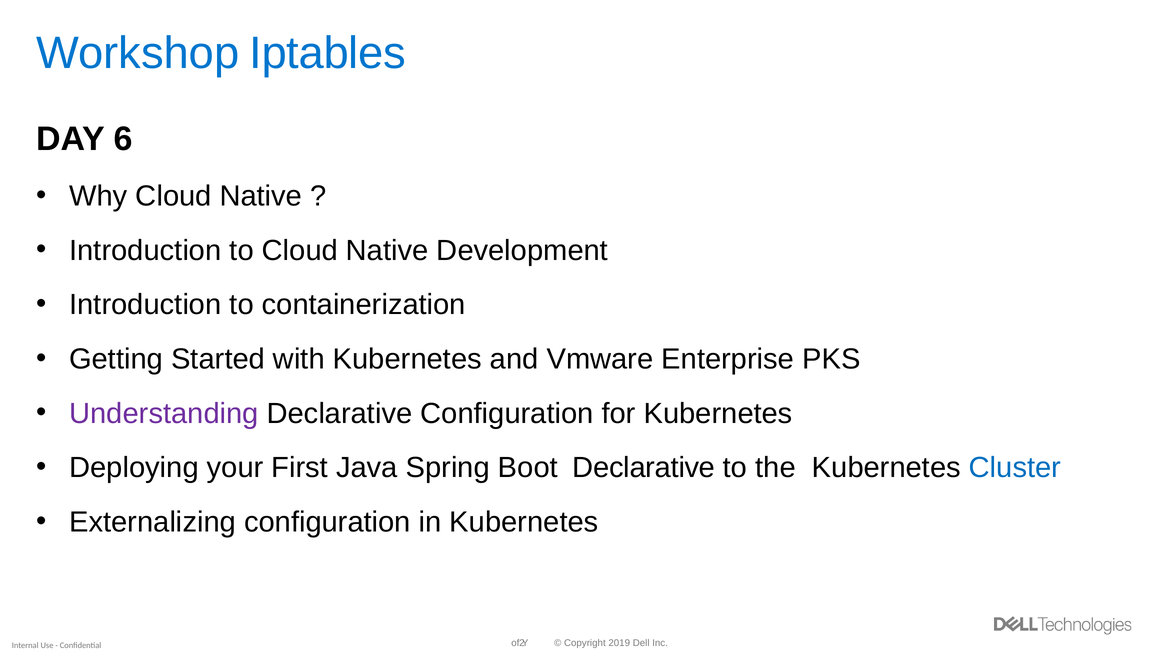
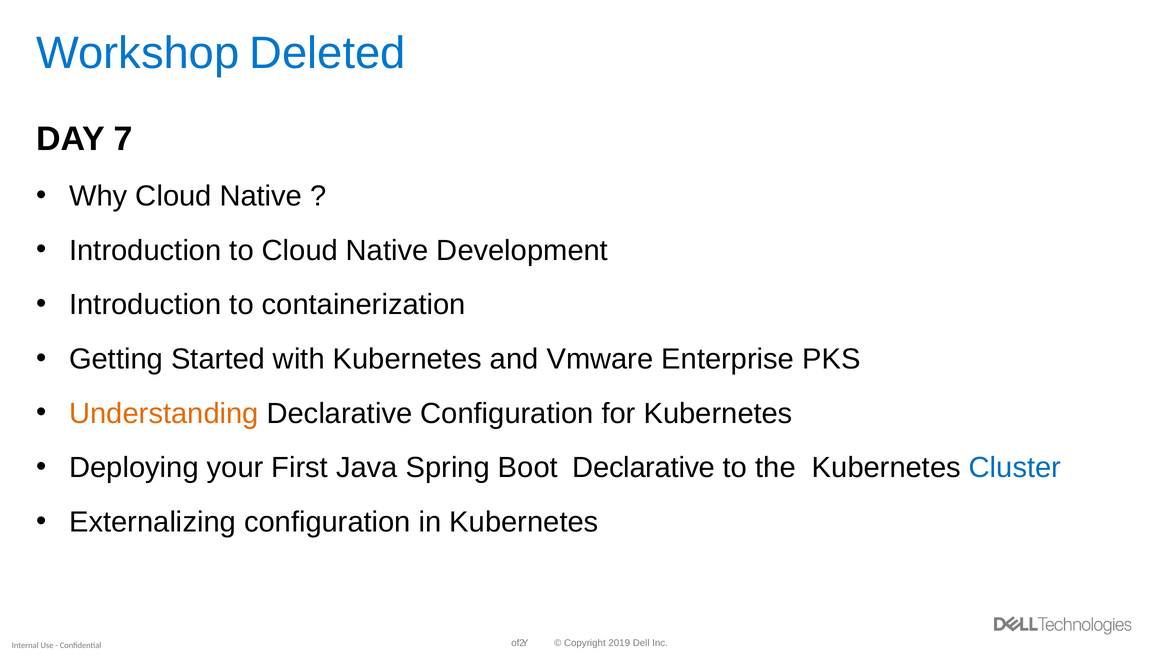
Iptables: Iptables -> Deleted
6: 6 -> 7
Understanding colour: purple -> orange
